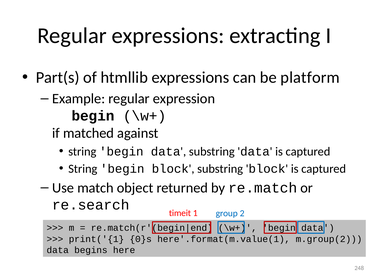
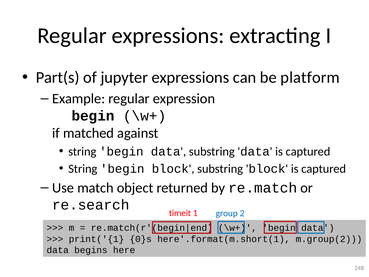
htmllib: htmllib -> jupyter
here'.format(m.value(1: here'.format(m.value(1 -> here'.format(m.short(1
